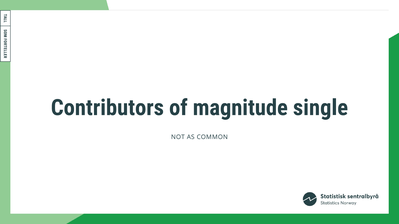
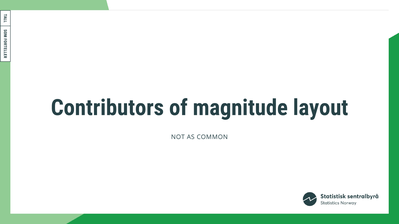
single: single -> layout
